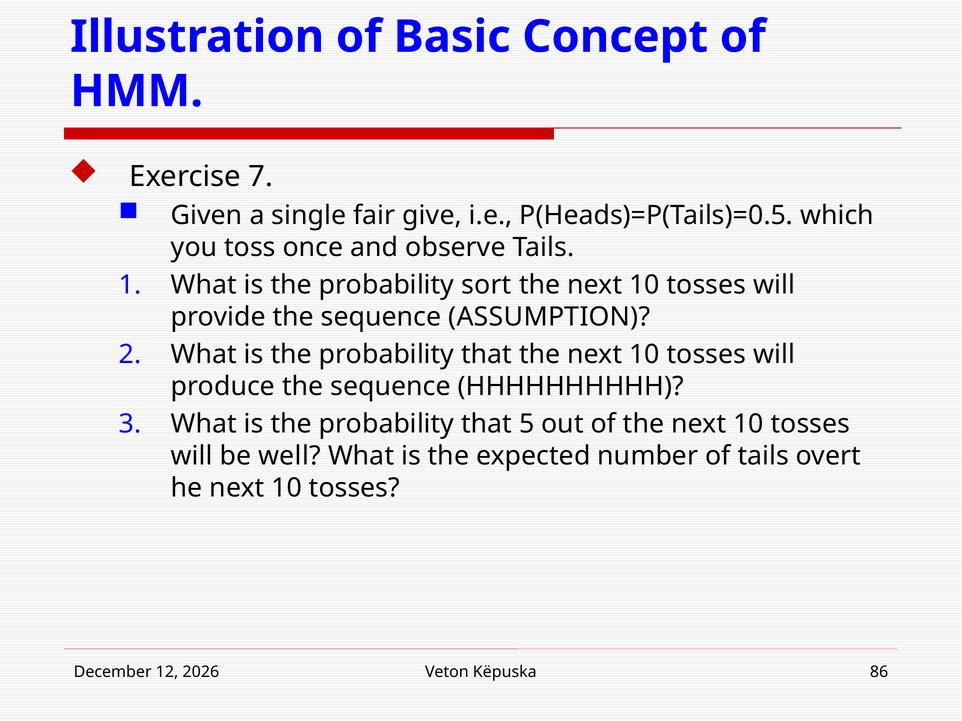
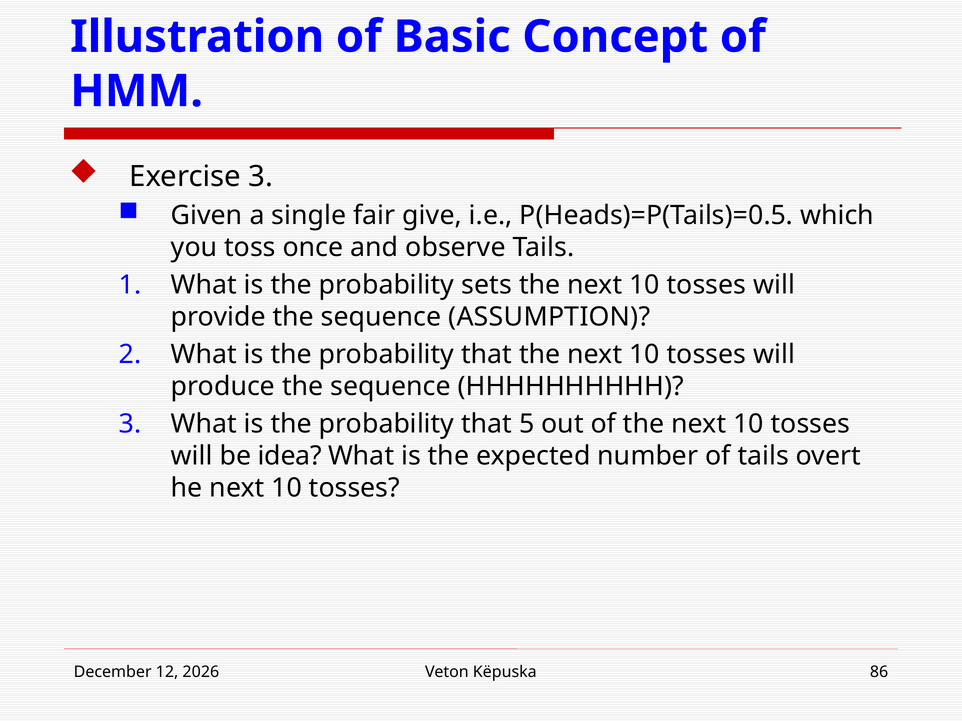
Exercise 7: 7 -> 3
sort: sort -> sets
well: well -> idea
